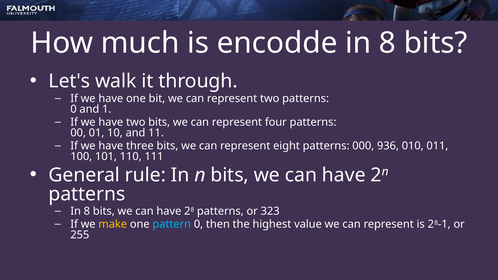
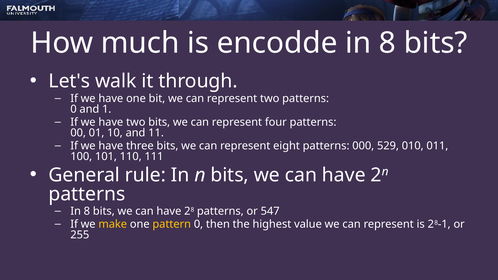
936: 936 -> 529
323: 323 -> 547
pattern colour: light blue -> yellow
